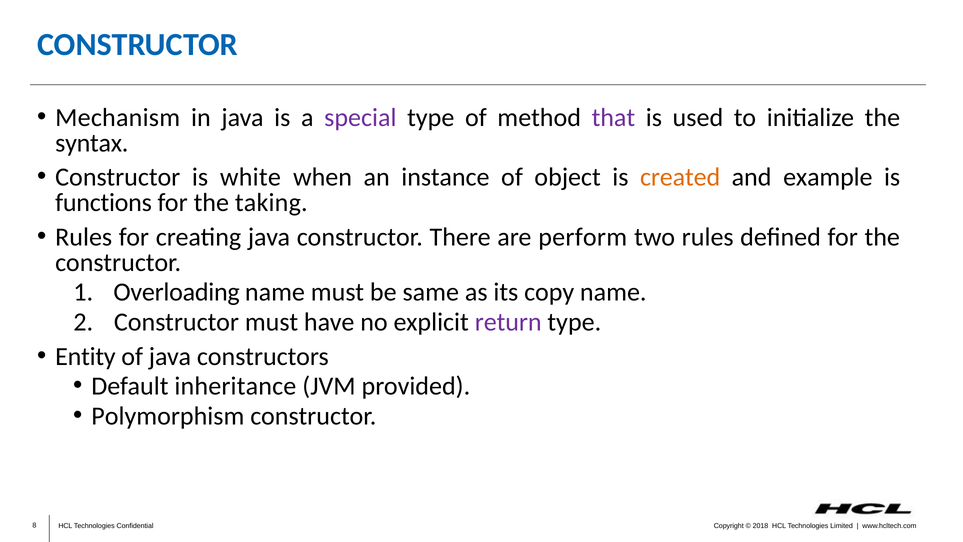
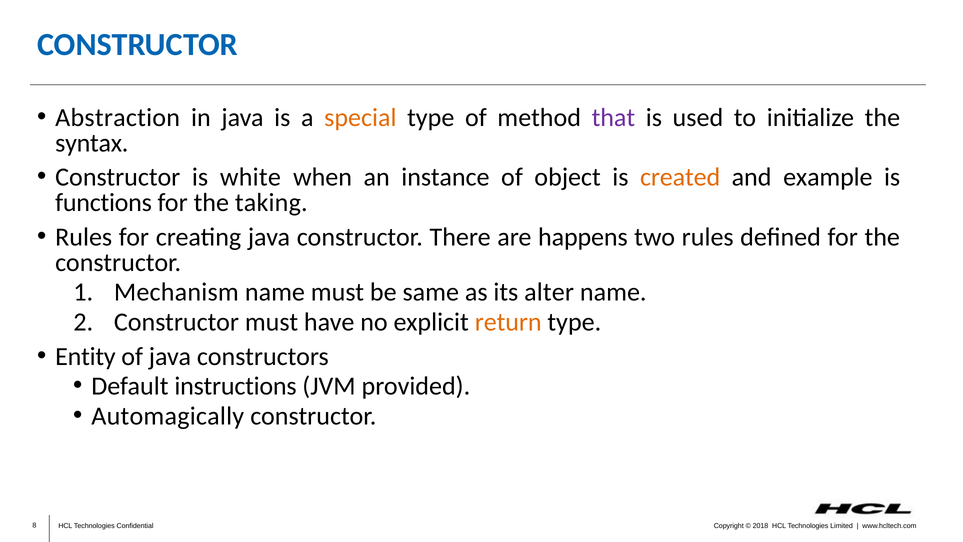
Mechanism: Mechanism -> Abstraction
special colour: purple -> orange
perform: perform -> happens
Overloading: Overloading -> Mechanism
copy: copy -> alter
return colour: purple -> orange
inheritance: inheritance -> instructions
Polymorphism: Polymorphism -> Automagically
